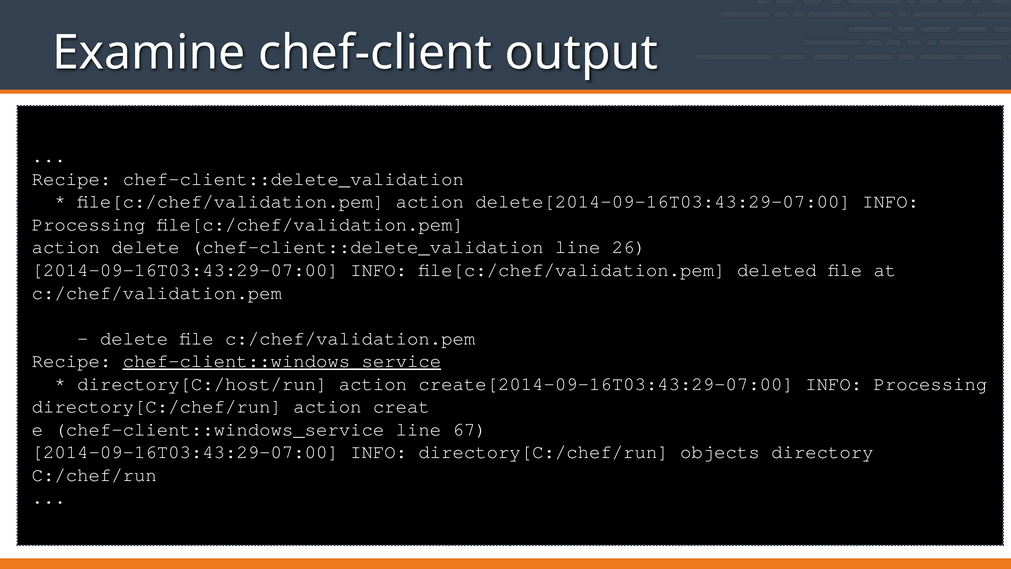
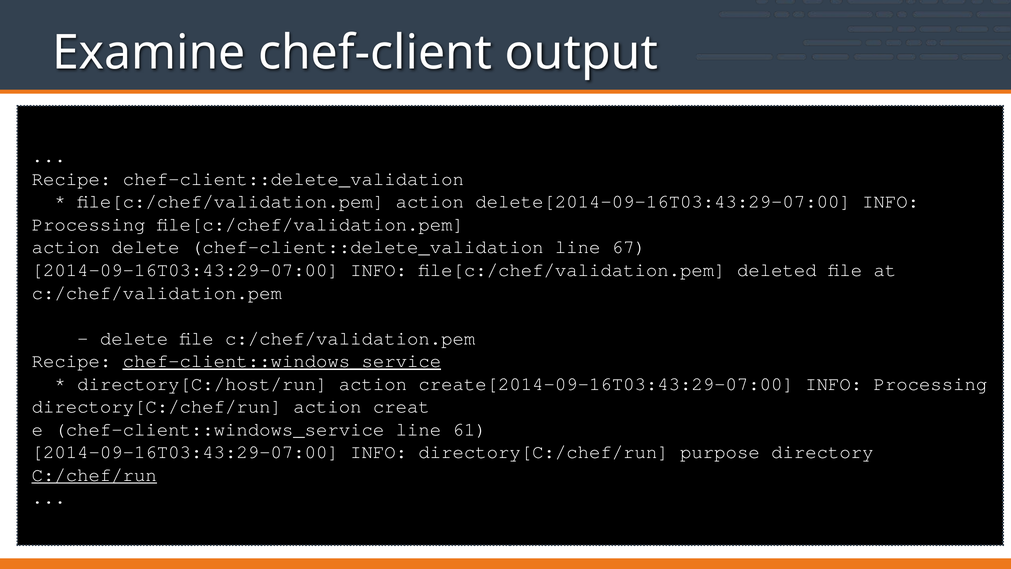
26: 26 -> 67
67: 67 -> 61
objects: objects -> purpose
C:/chef/run underline: none -> present
